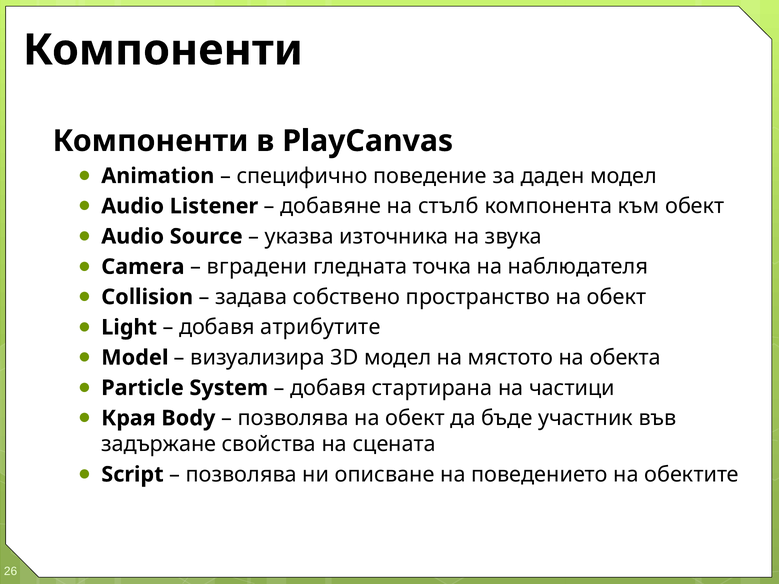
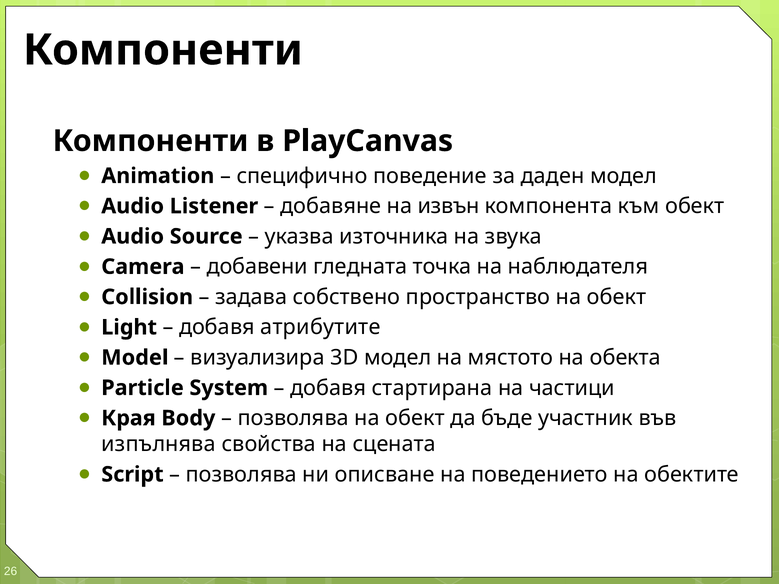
стълб: стълб -> извън
вградени: вградени -> добавени
задържане: задържане -> изпълнява
